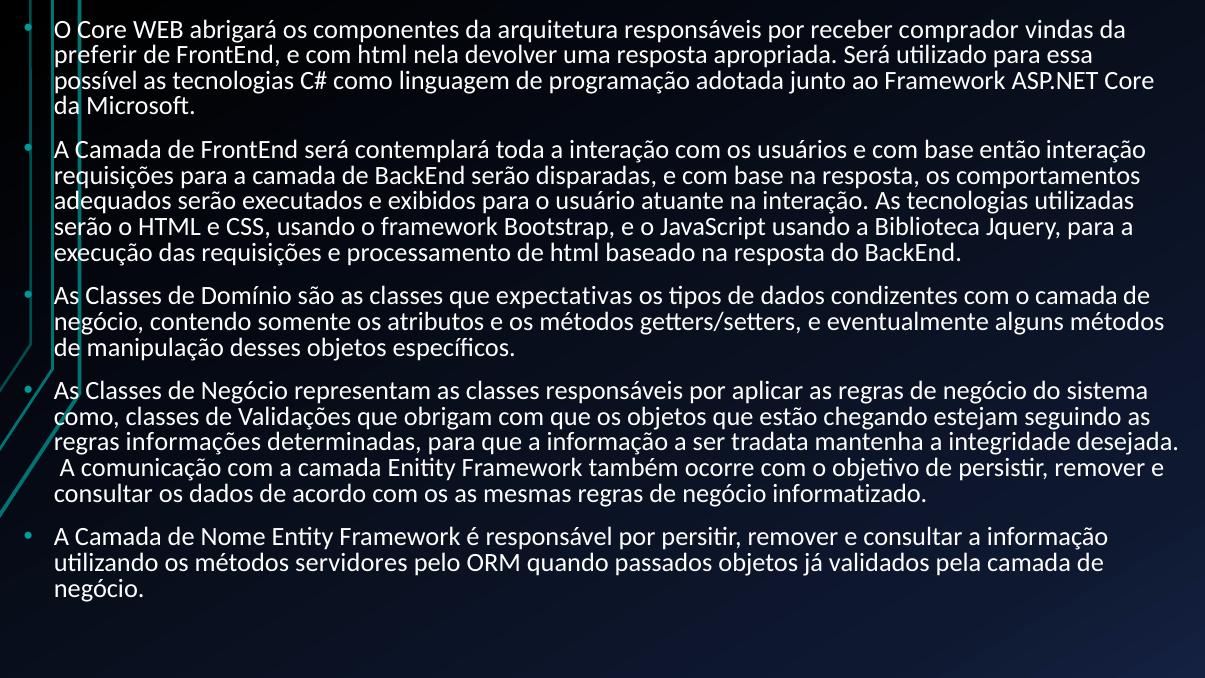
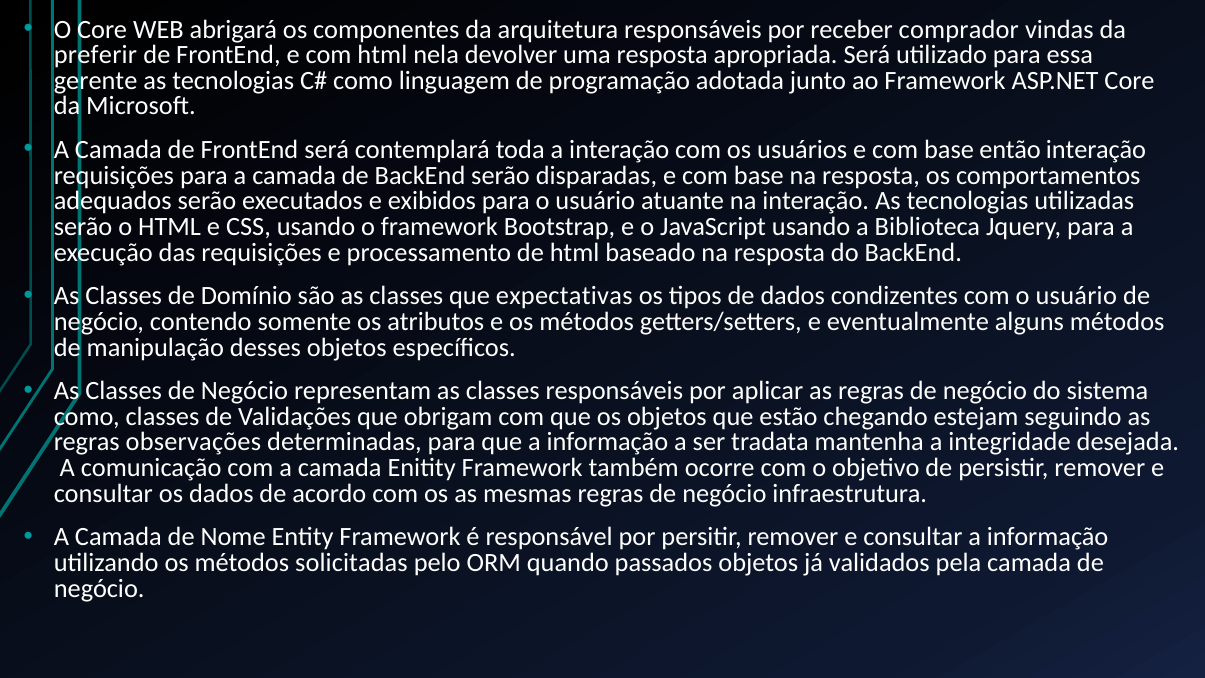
possível: possível -> gerente
com o camada: camada -> usuário
informações: informações -> observações
informatizado: informatizado -> infraestrutura
servidores: servidores -> solicitadas
